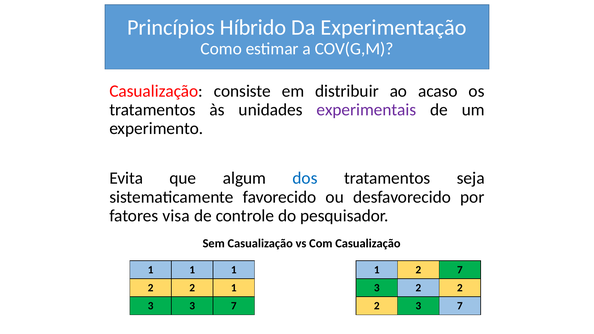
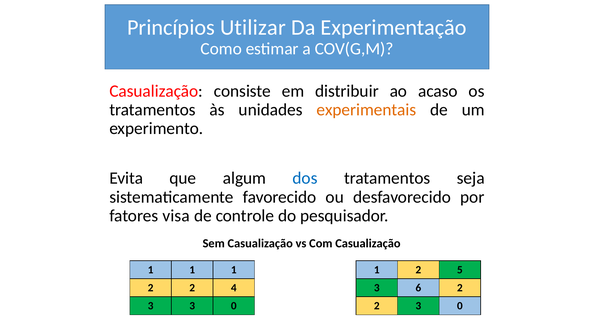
Híbrido: Híbrido -> Utilizar
experimentais colour: purple -> orange
2 7: 7 -> 5
2 1: 1 -> 4
3 2: 2 -> 6
3 3 7: 7 -> 0
2 3 7: 7 -> 0
